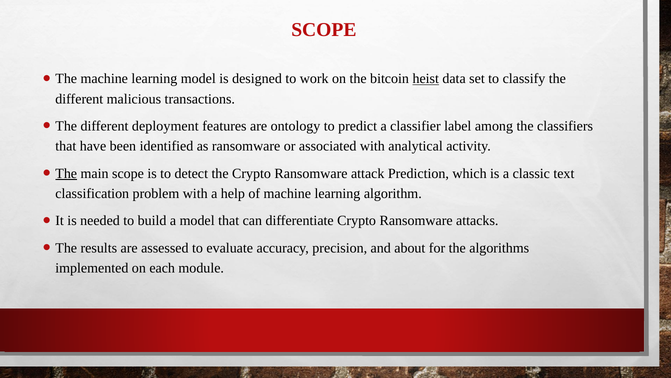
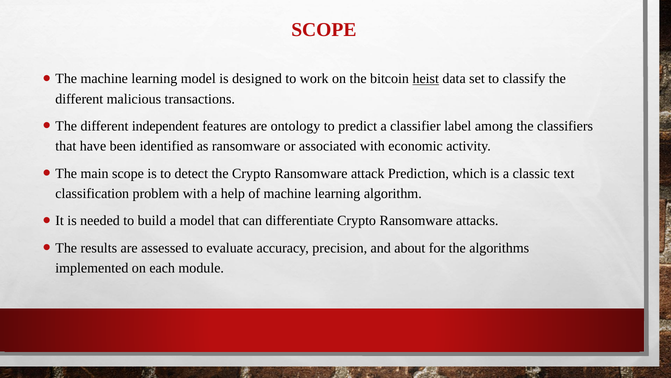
deployment: deployment -> independent
analytical: analytical -> economic
The at (66, 173) underline: present -> none
